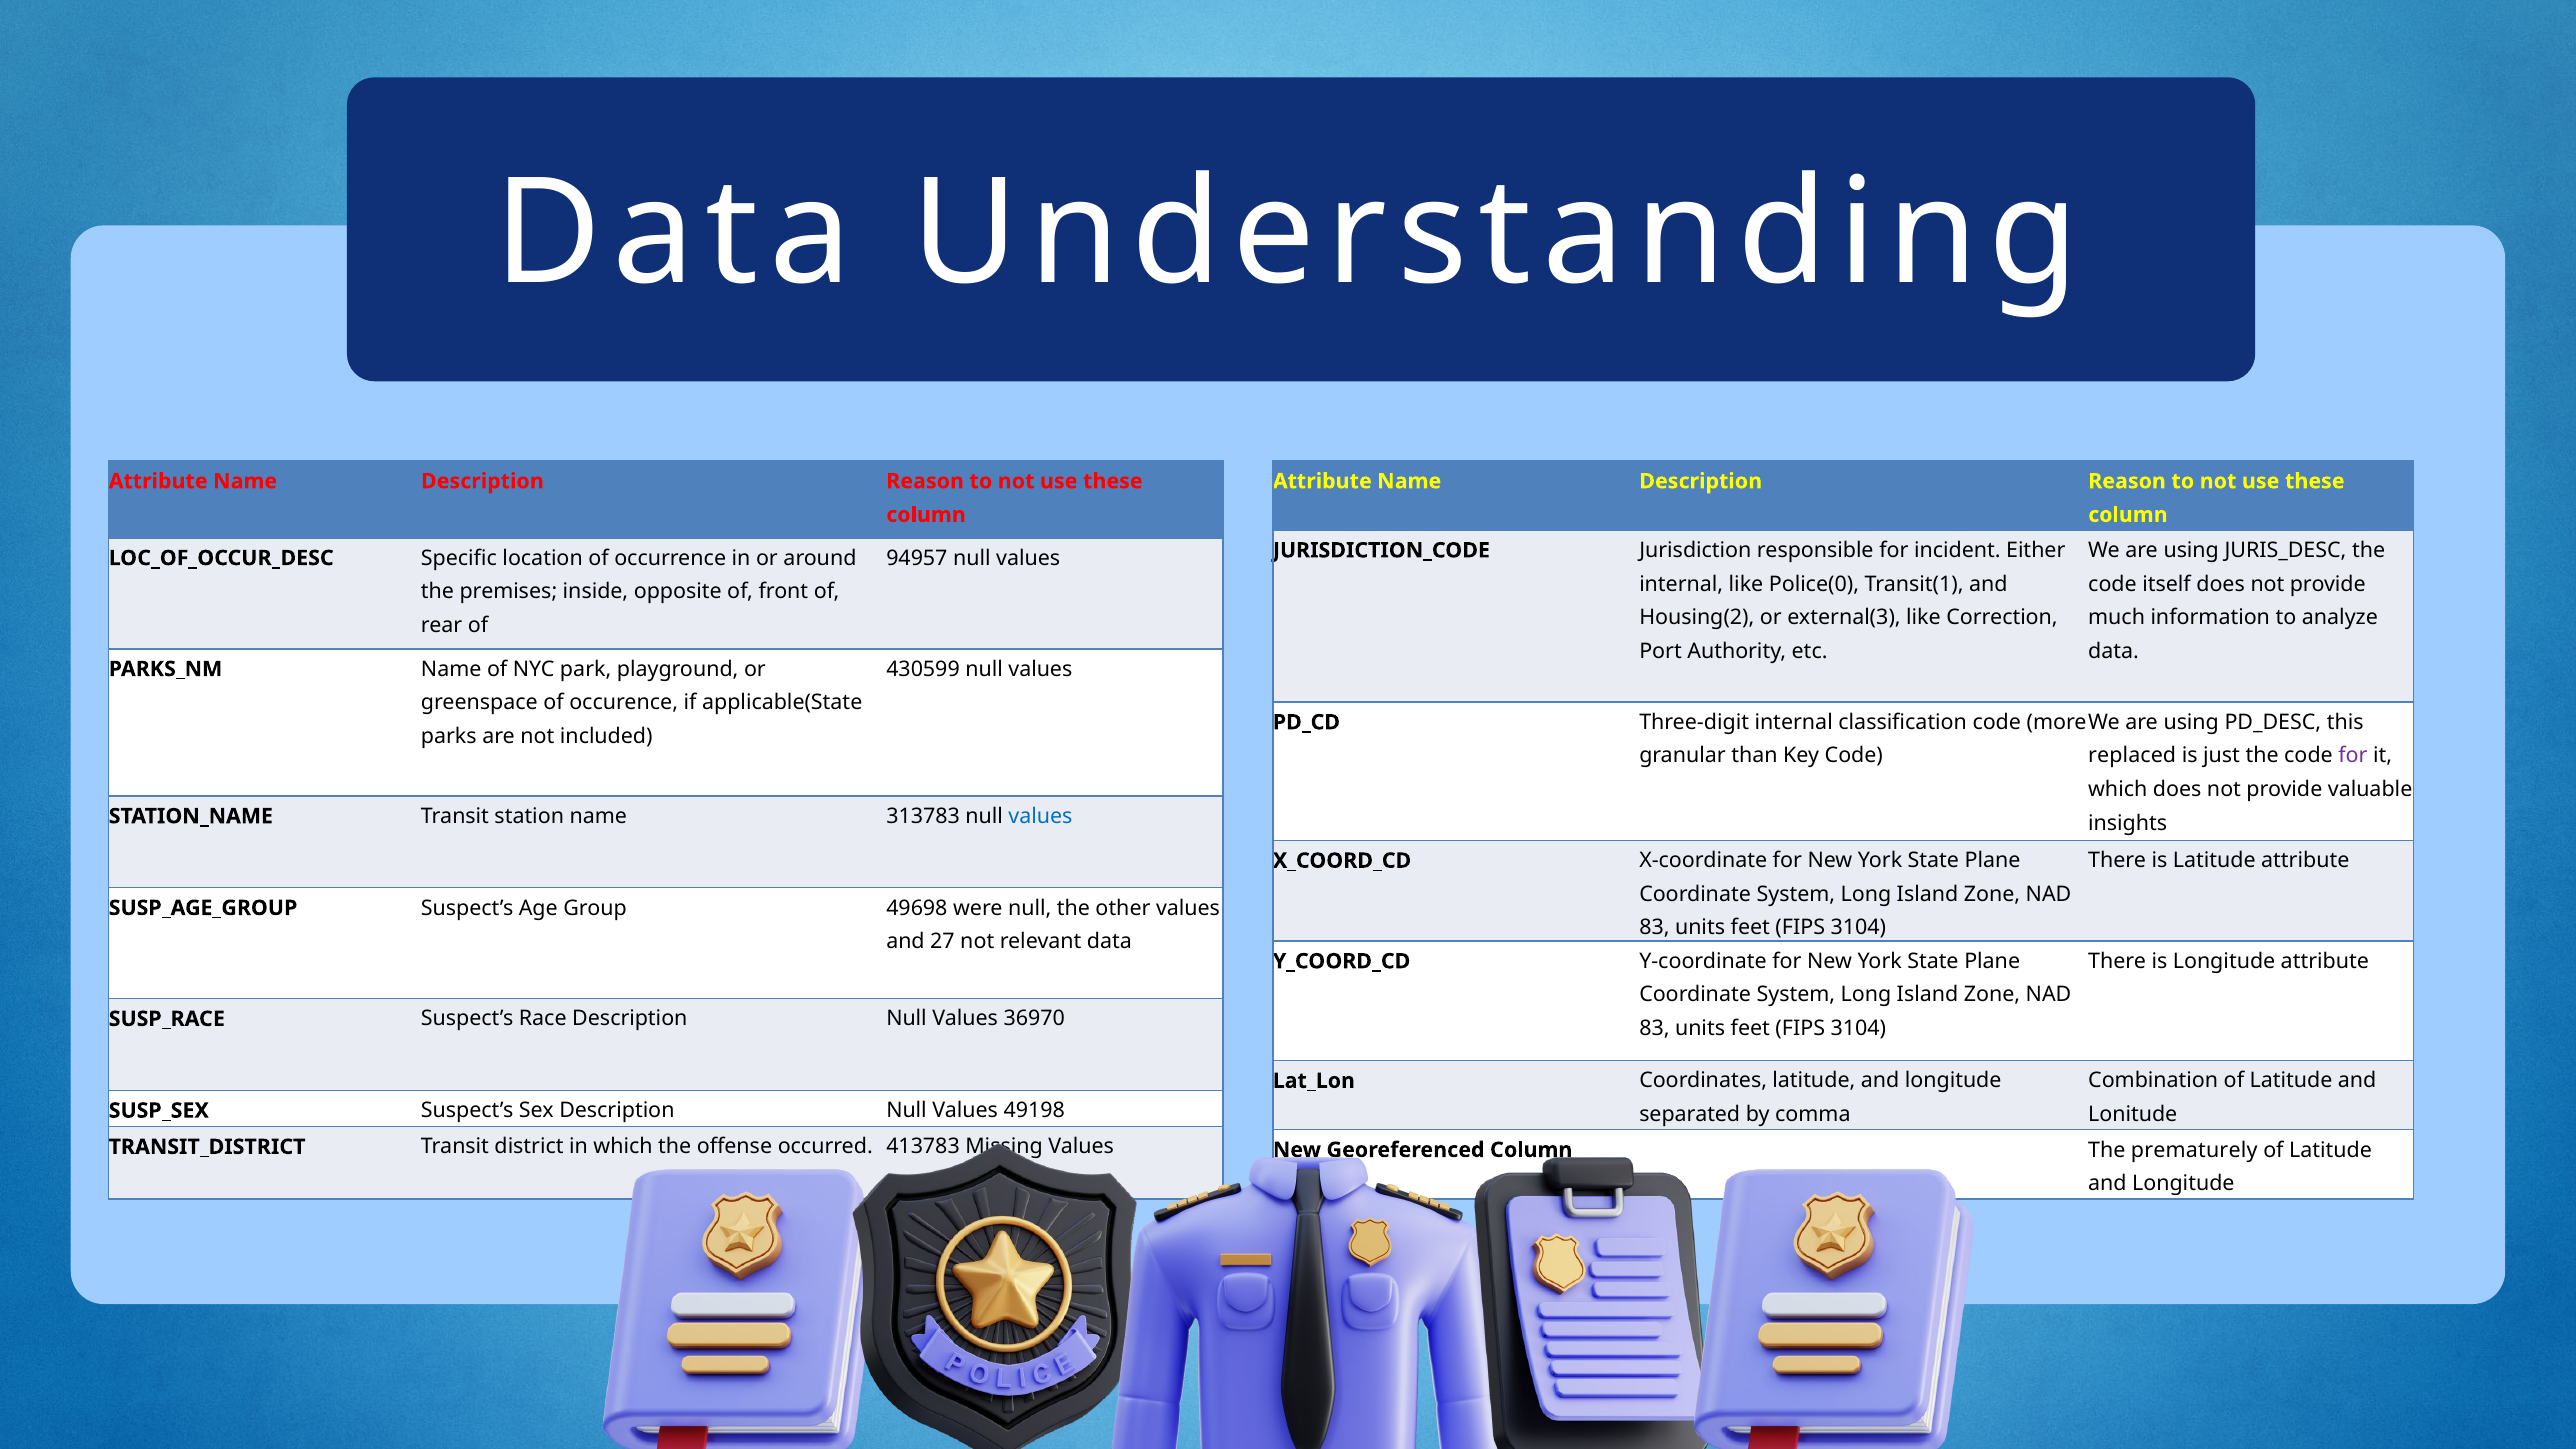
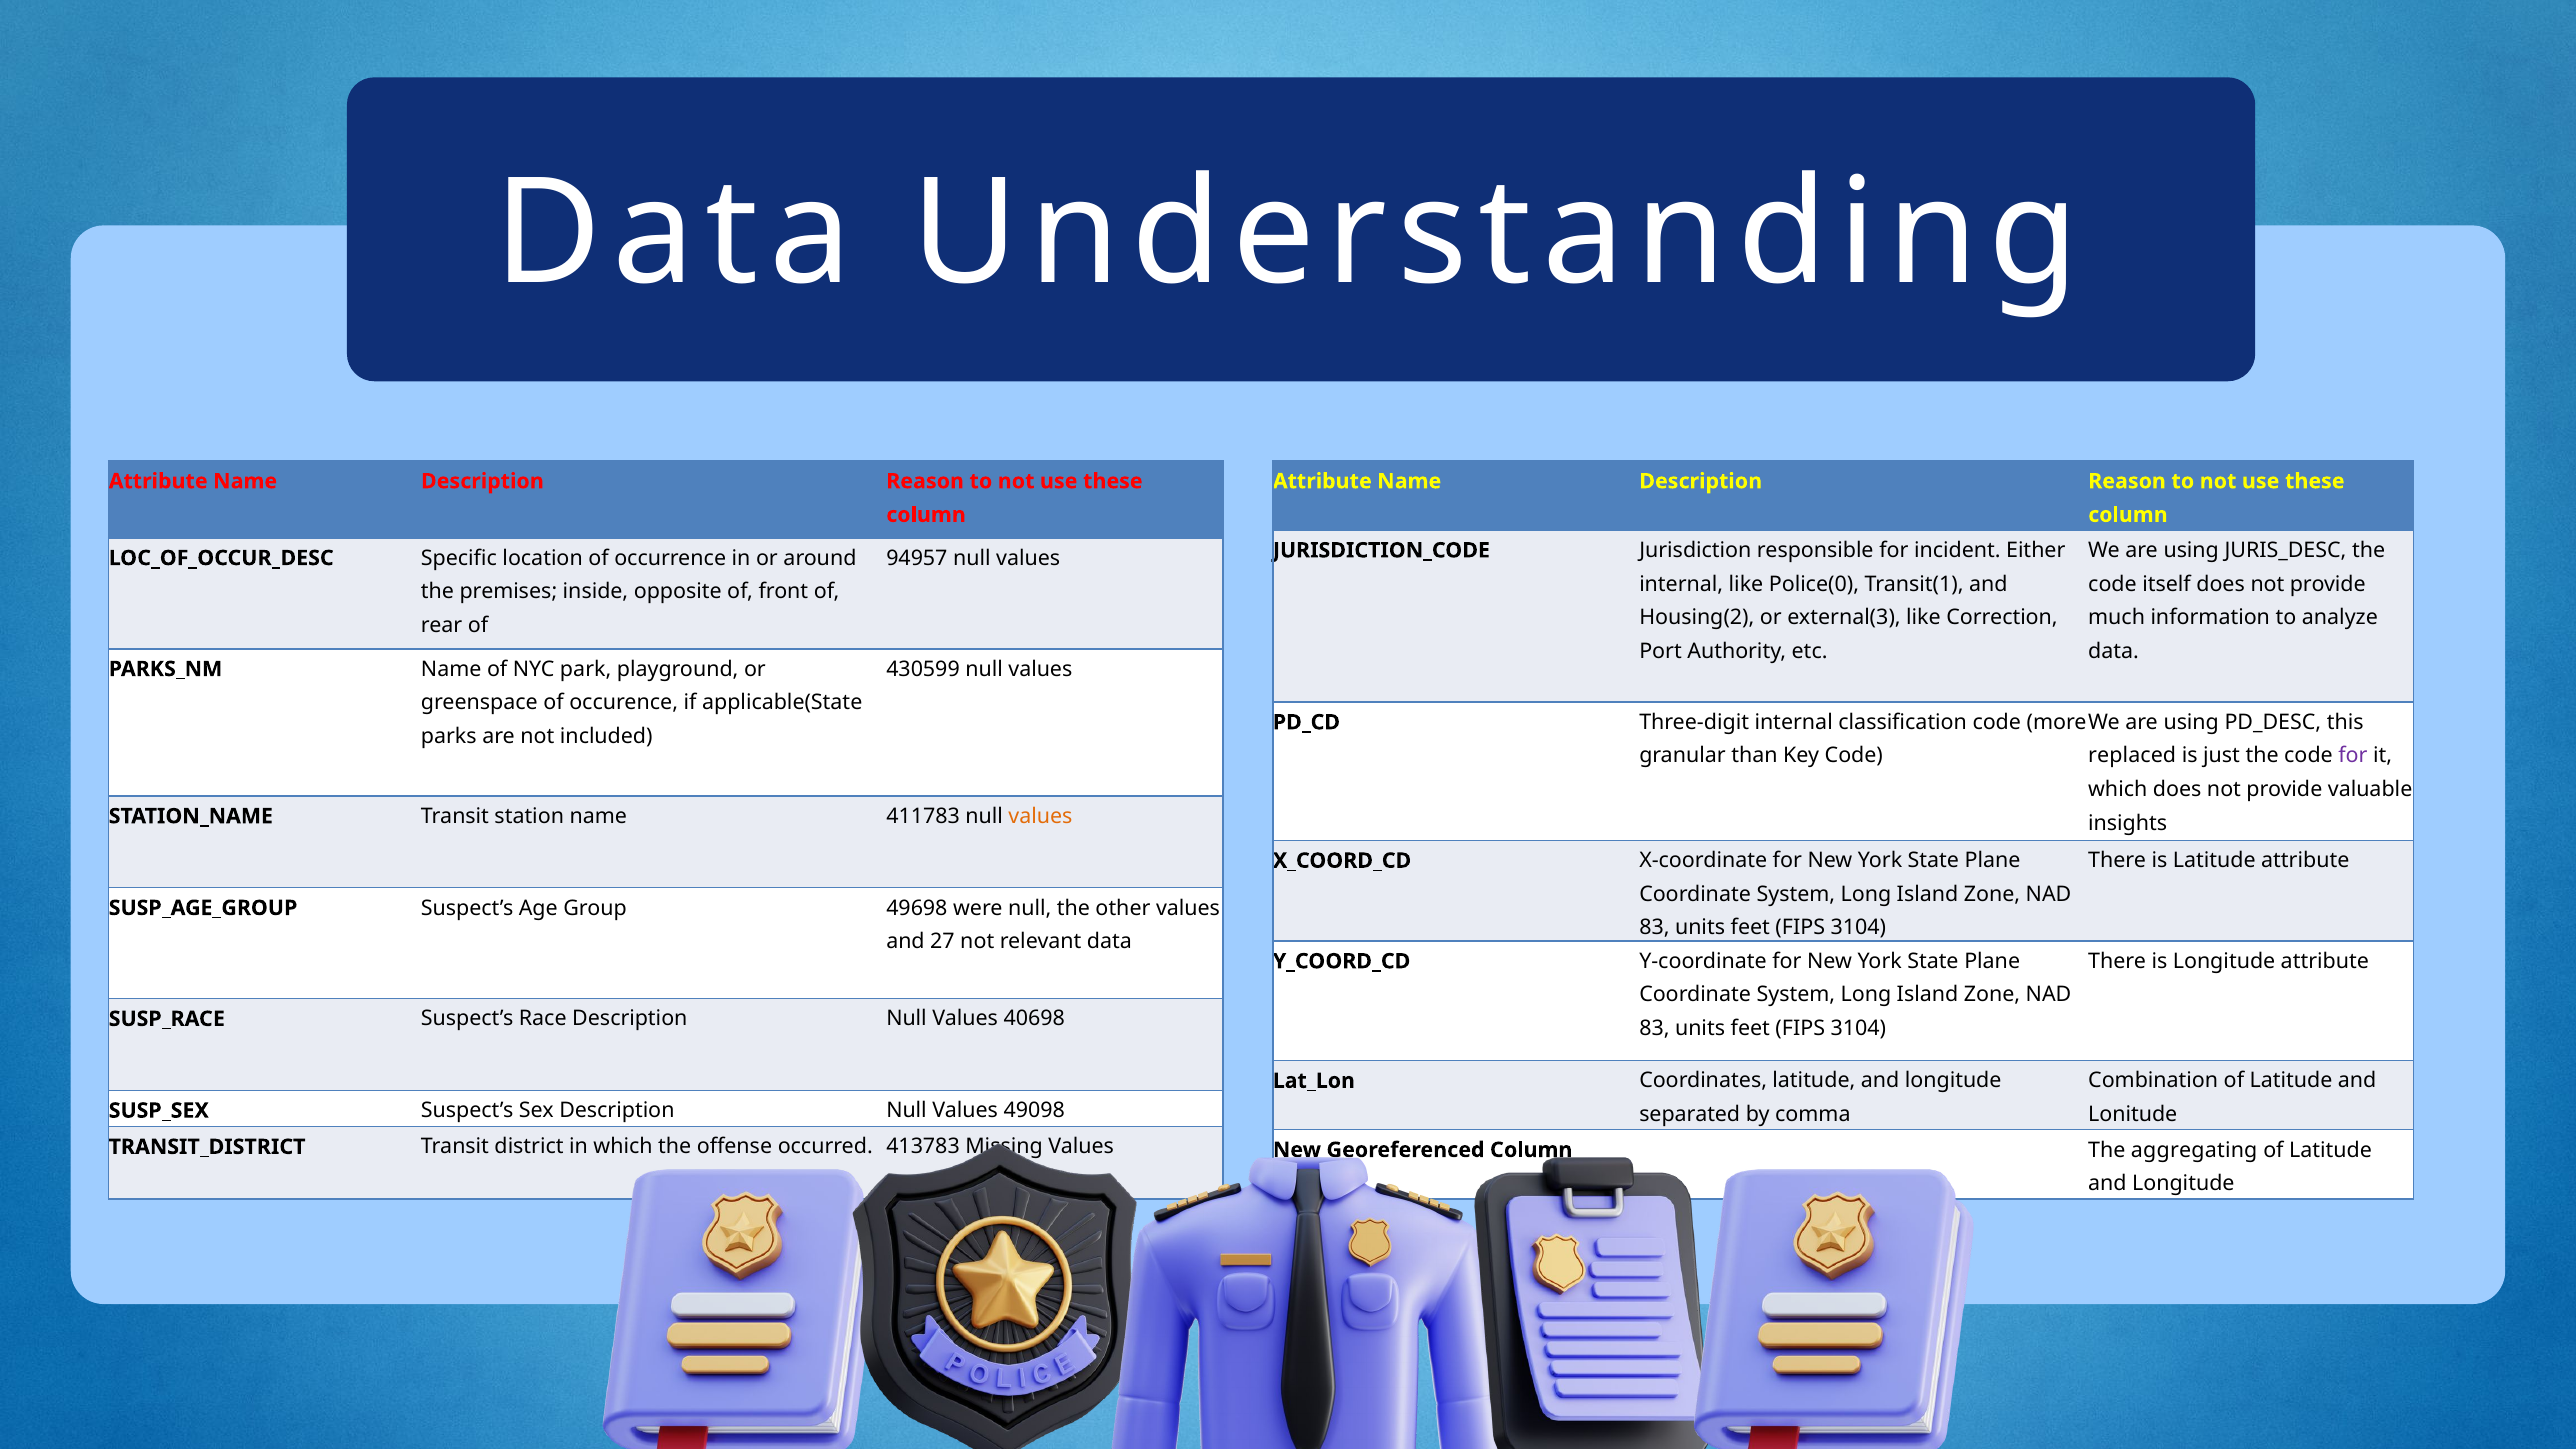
313783: 313783 -> 411783
values at (1040, 816) colour: blue -> orange
36970: 36970 -> 40698
49198: 49198 -> 49098
prematurely: prematurely -> aggregating
